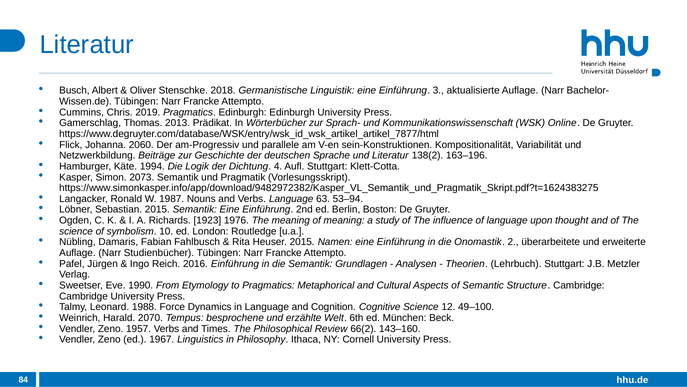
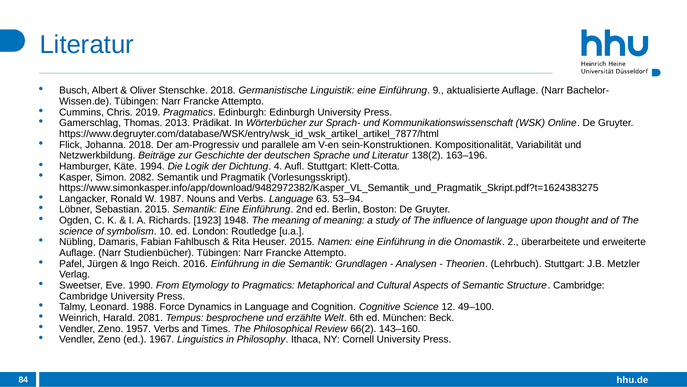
3: 3 -> 9
Johanna 2060: 2060 -> 2018
2073: 2073 -> 2082
1976: 1976 -> 1948
2070: 2070 -> 2081
